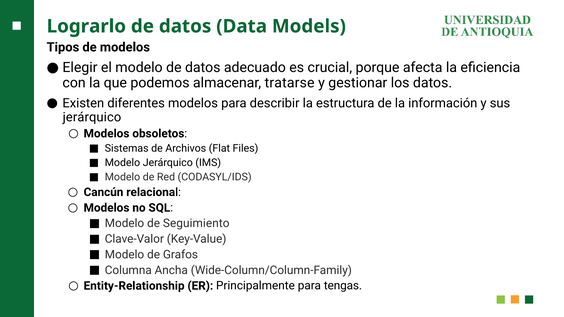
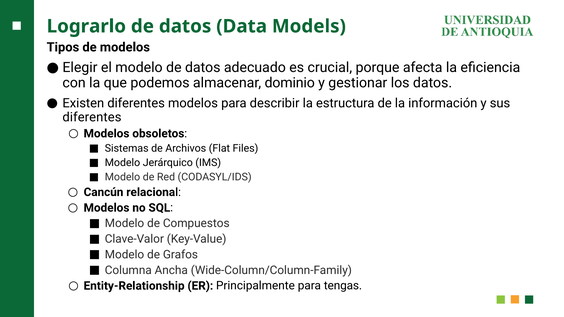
tratarse: tratarse -> dominio
jerárquico at (92, 117): jerárquico -> diferentes
Seguimiento: Seguimiento -> Compuestos
